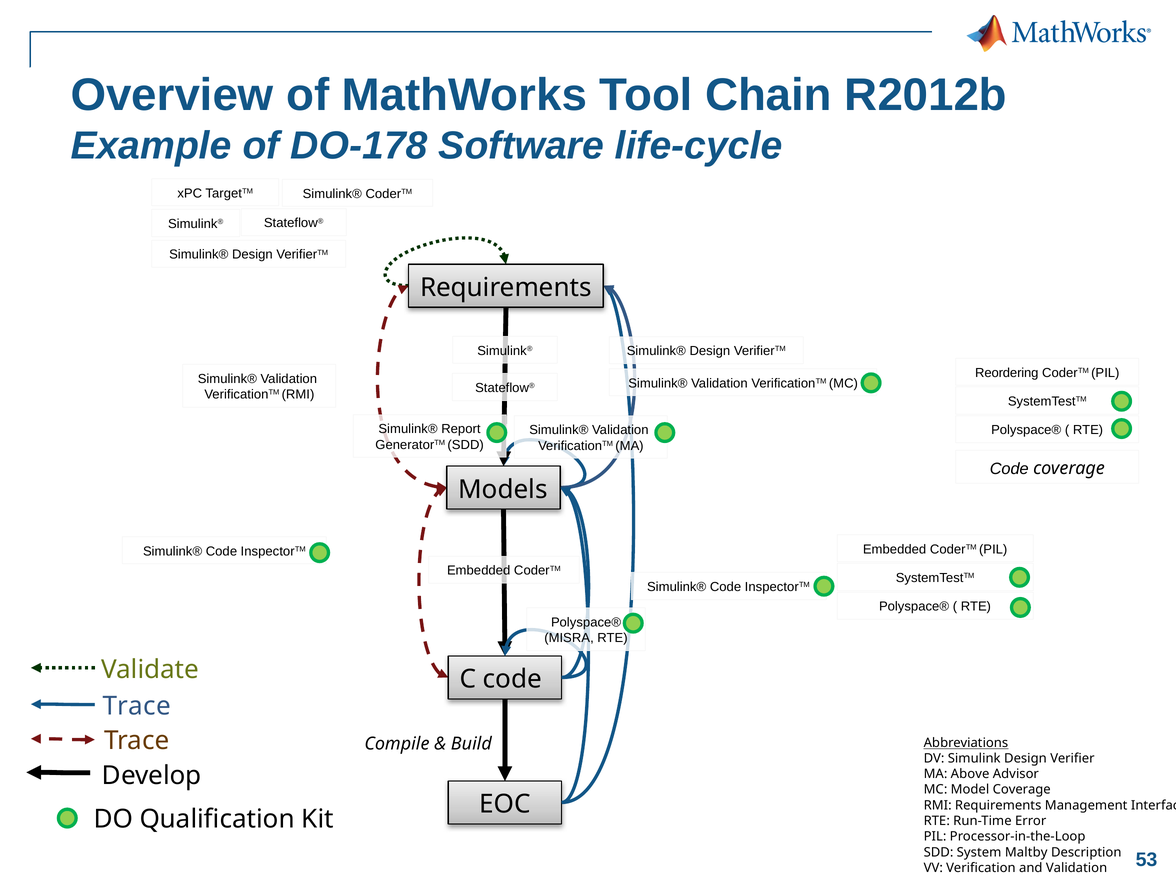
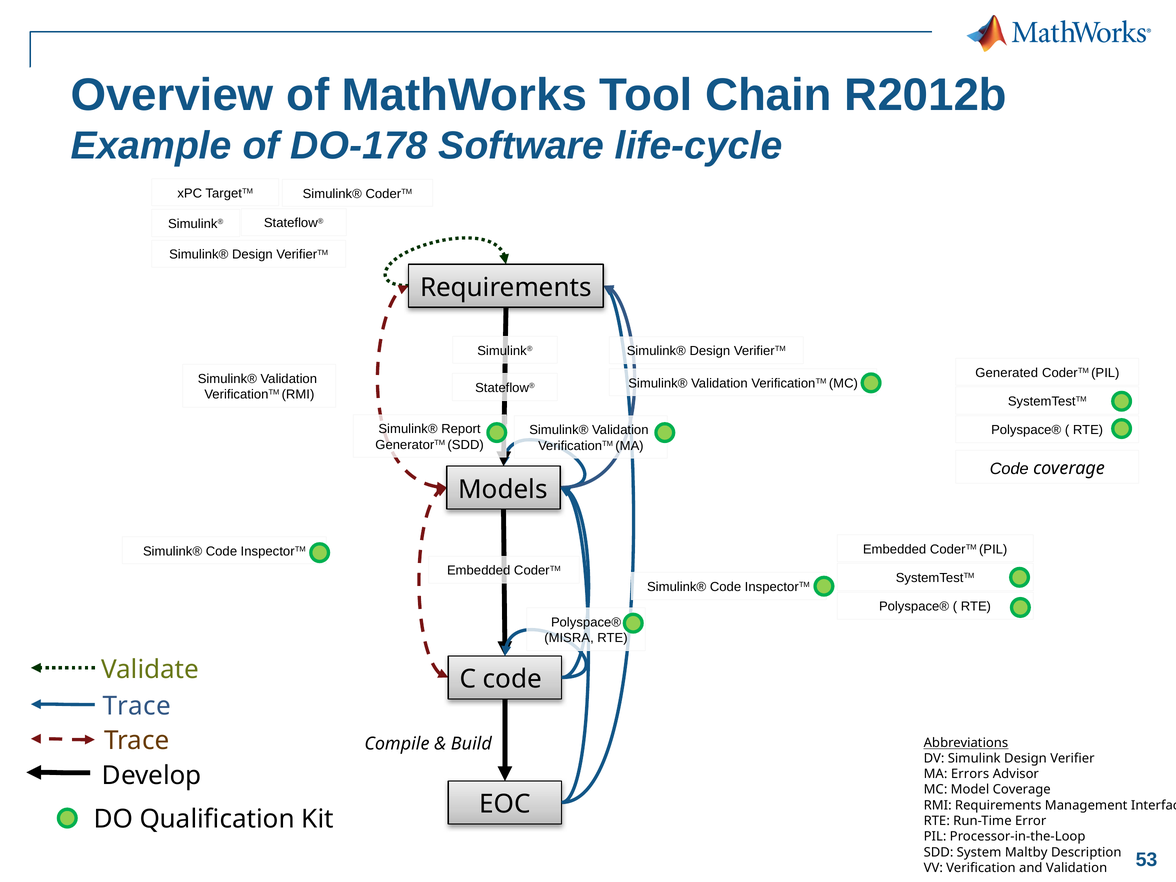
Reordering: Reordering -> Generated
Above: Above -> Errors
